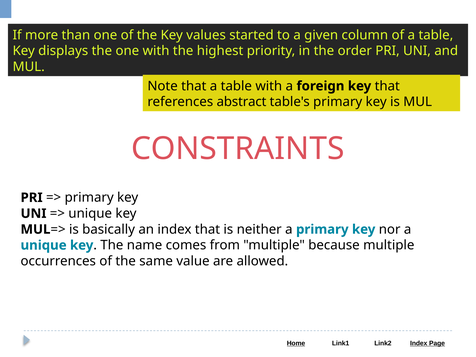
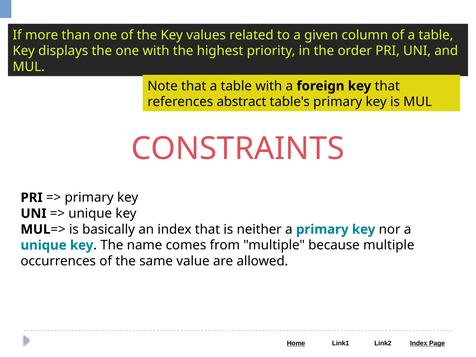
started: started -> related
